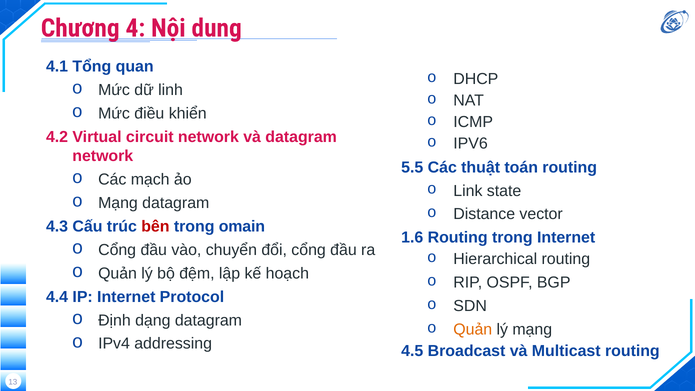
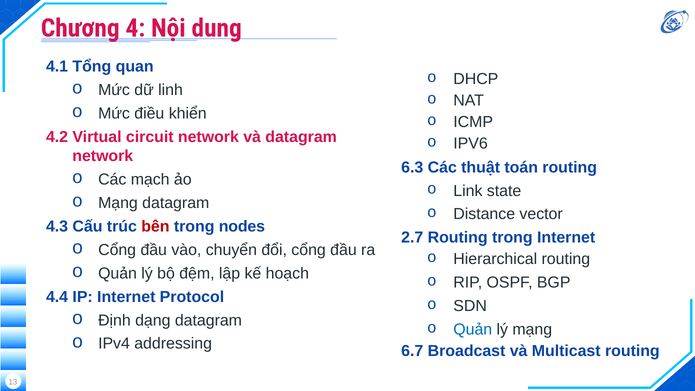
5.5: 5.5 -> 6.3
omain: omain -> nodes
1.6: 1.6 -> 2.7
Quản at (473, 329) colour: orange -> blue
4.5: 4.5 -> 6.7
